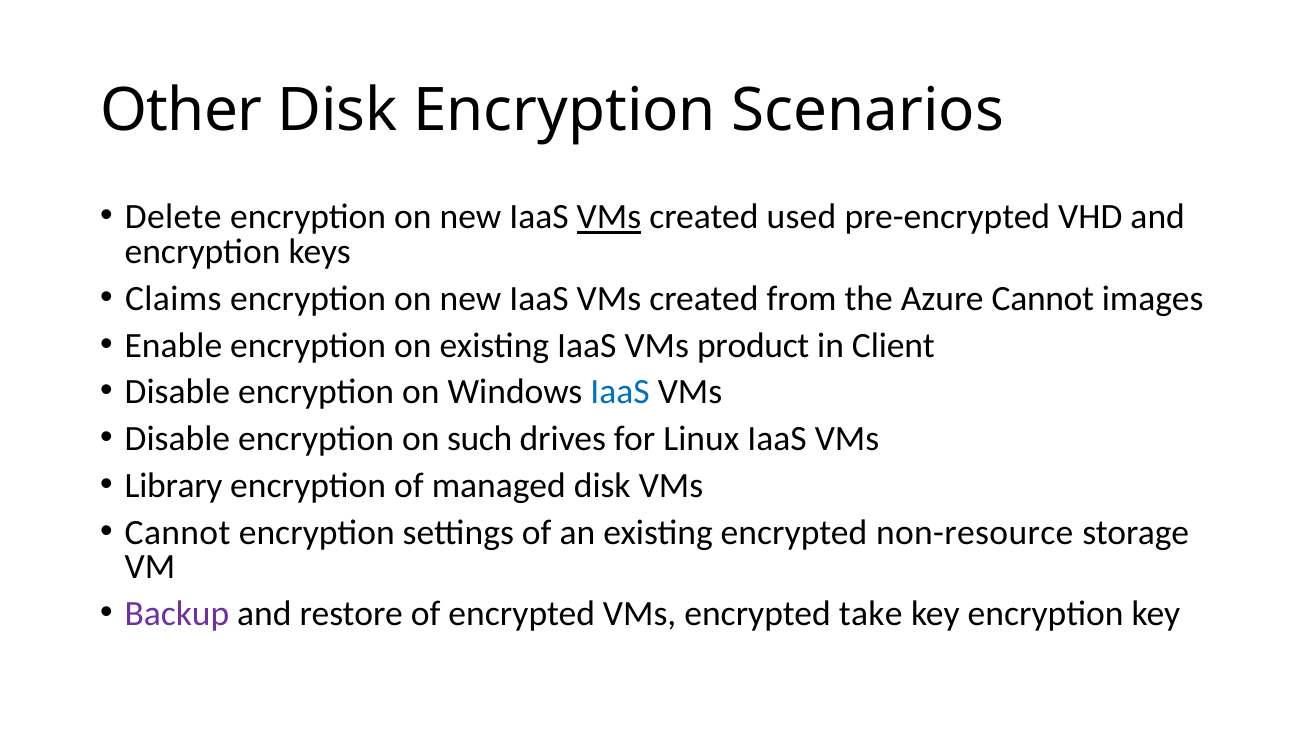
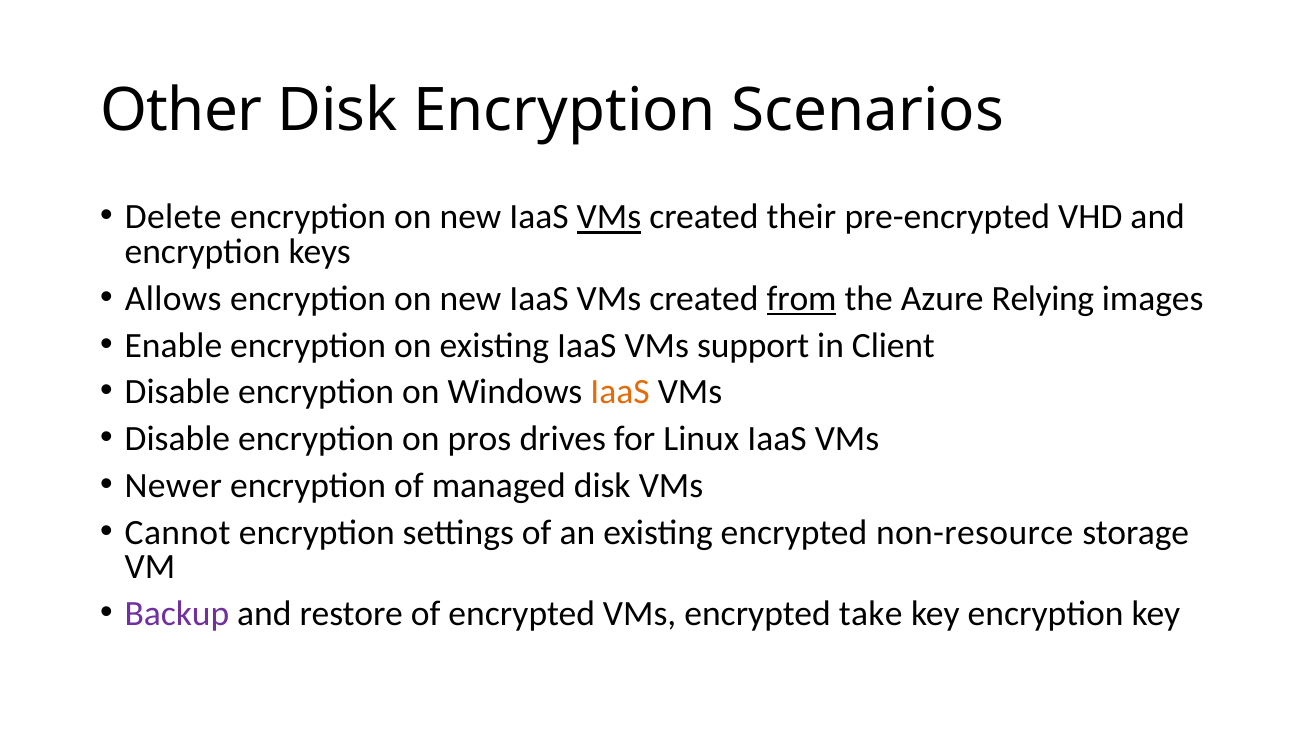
used: used -> their
Claims: Claims -> Allows
from underline: none -> present
Azure Cannot: Cannot -> Relying
product: product -> support
IaaS at (620, 392) colour: blue -> orange
such: such -> pros
Library: Library -> Newer
